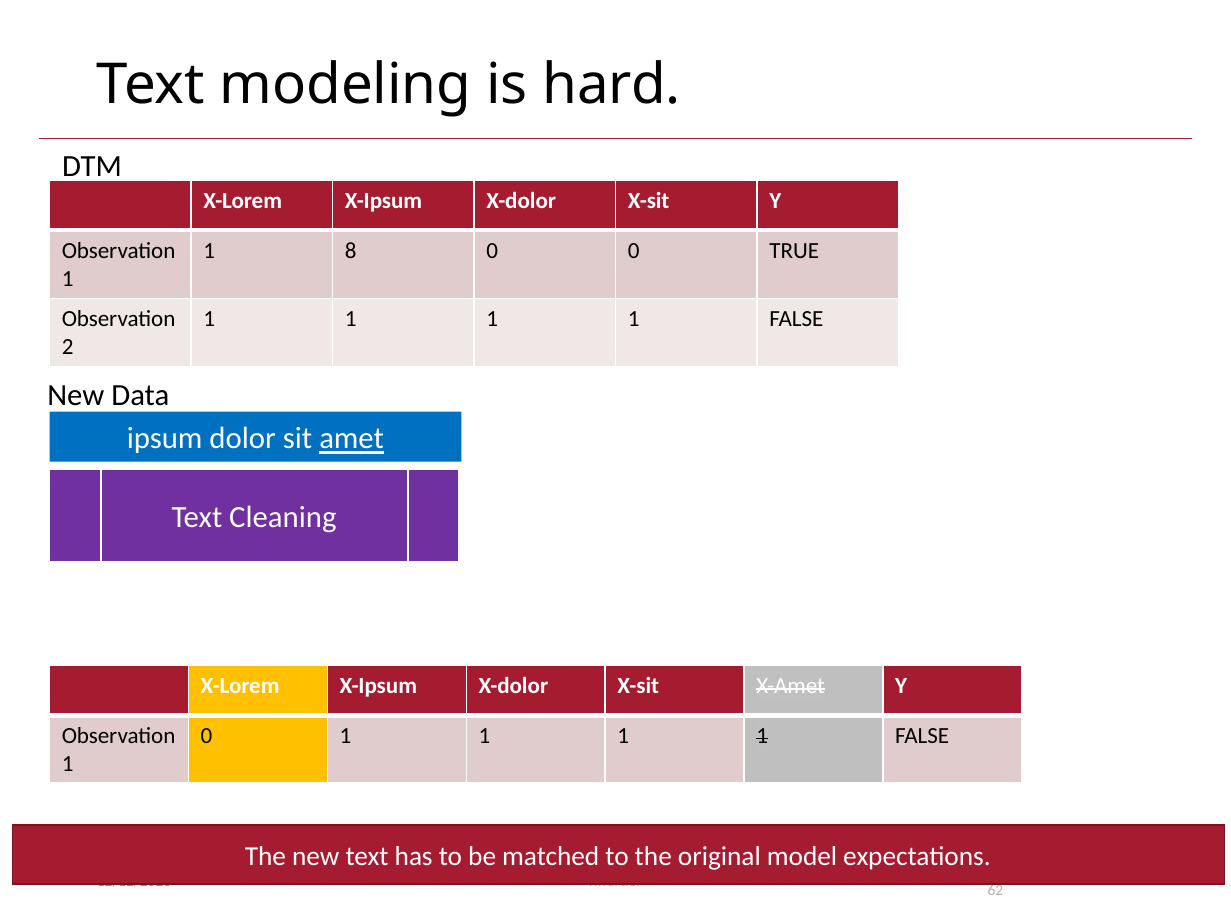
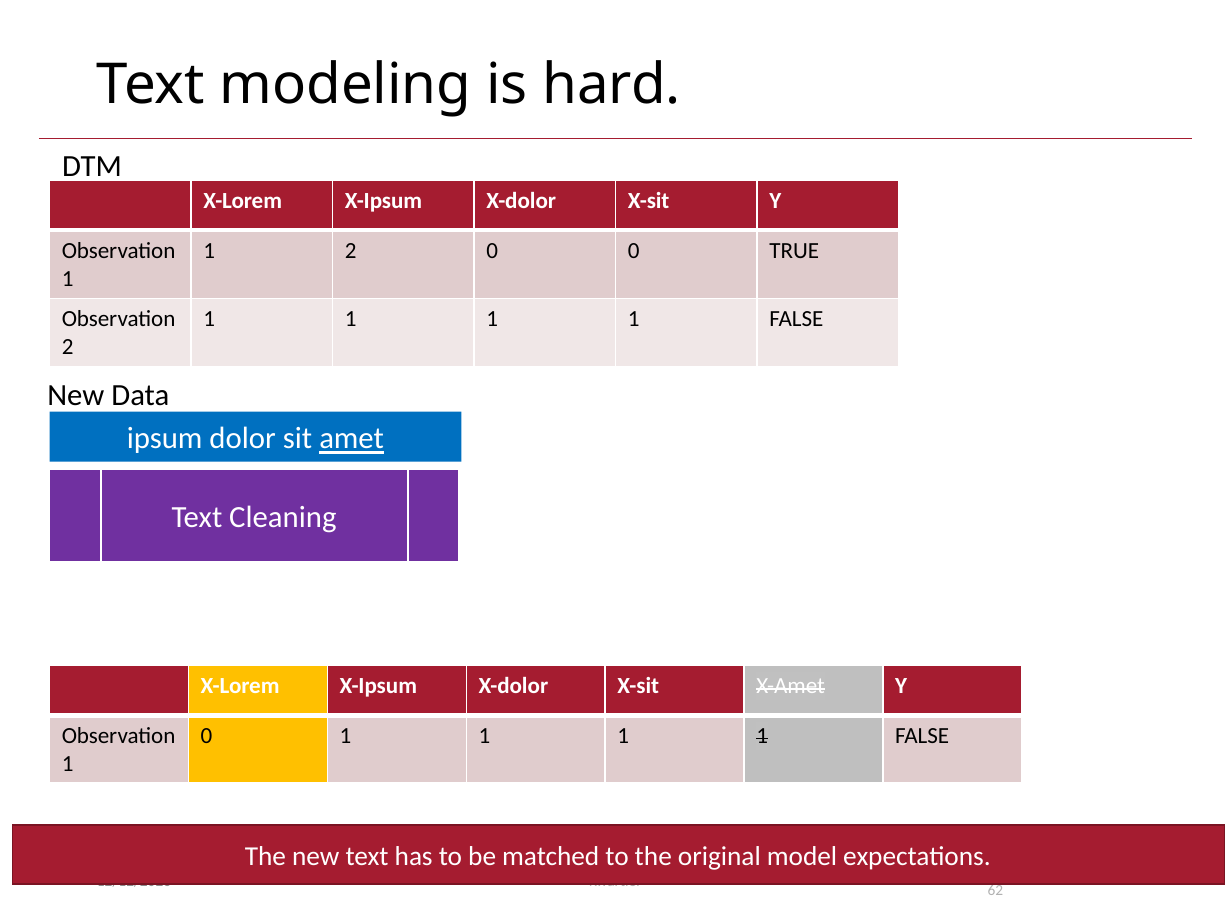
1 8: 8 -> 2
